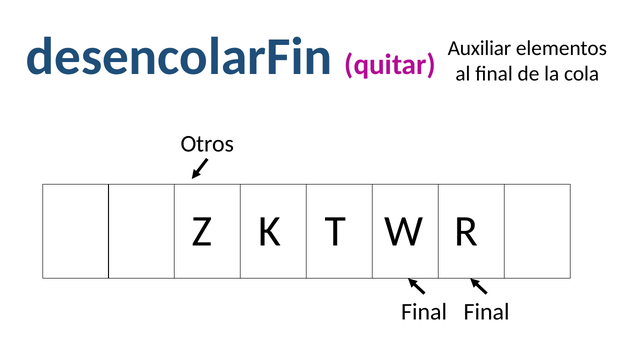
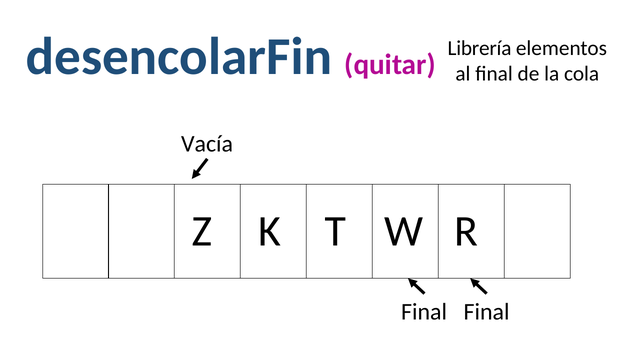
Auxiliar: Auxiliar -> Librería
Otros: Otros -> Vacía
